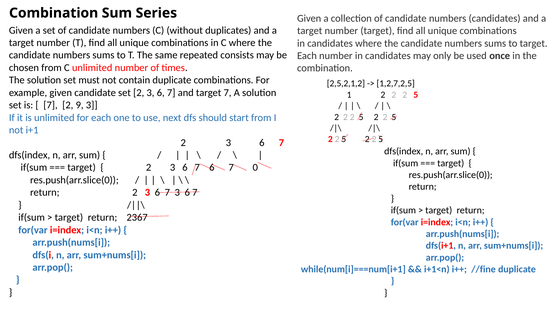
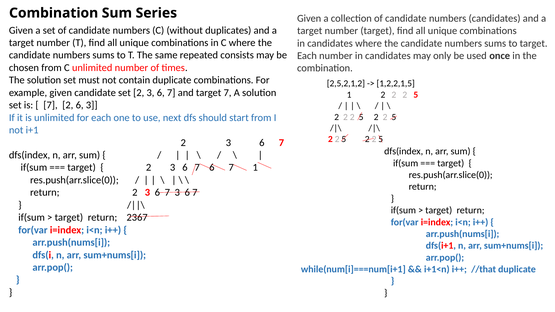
1,2,7,2,5: 1,2,7,2,5 -> 1,2,2,1,5
2 9: 9 -> 6
7 0: 0 -> 1
//fine: //fine -> //that
